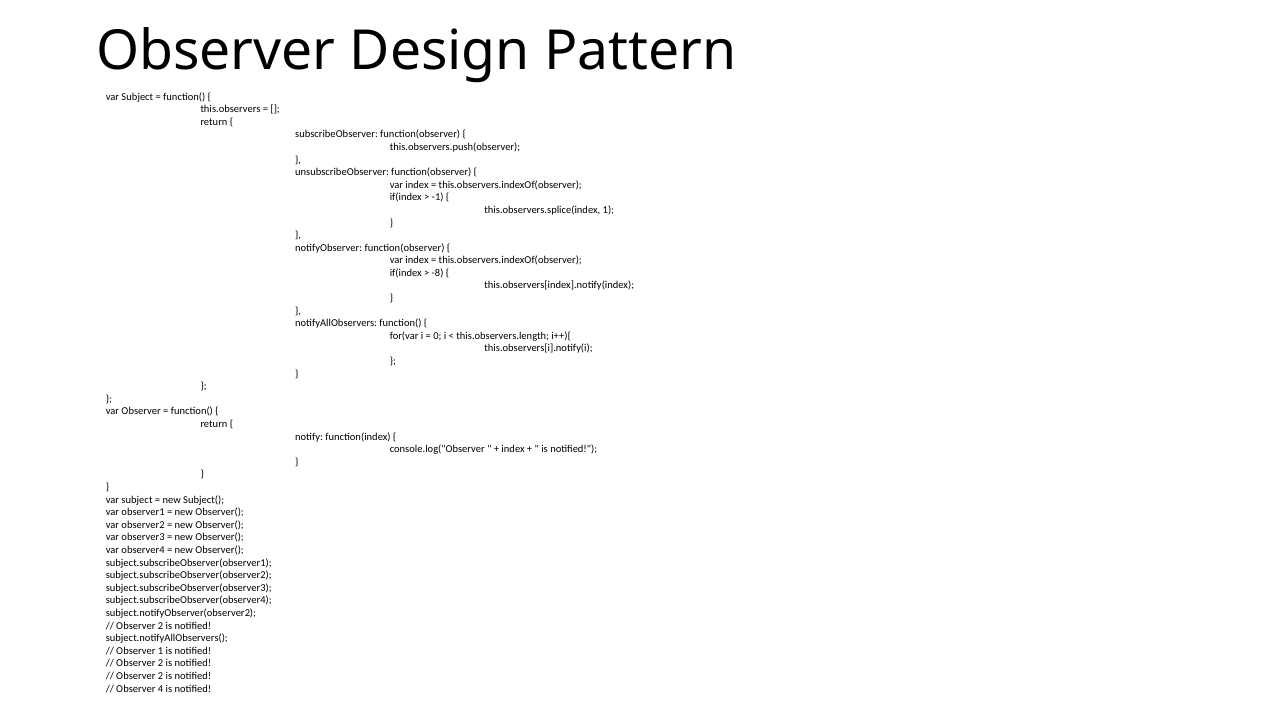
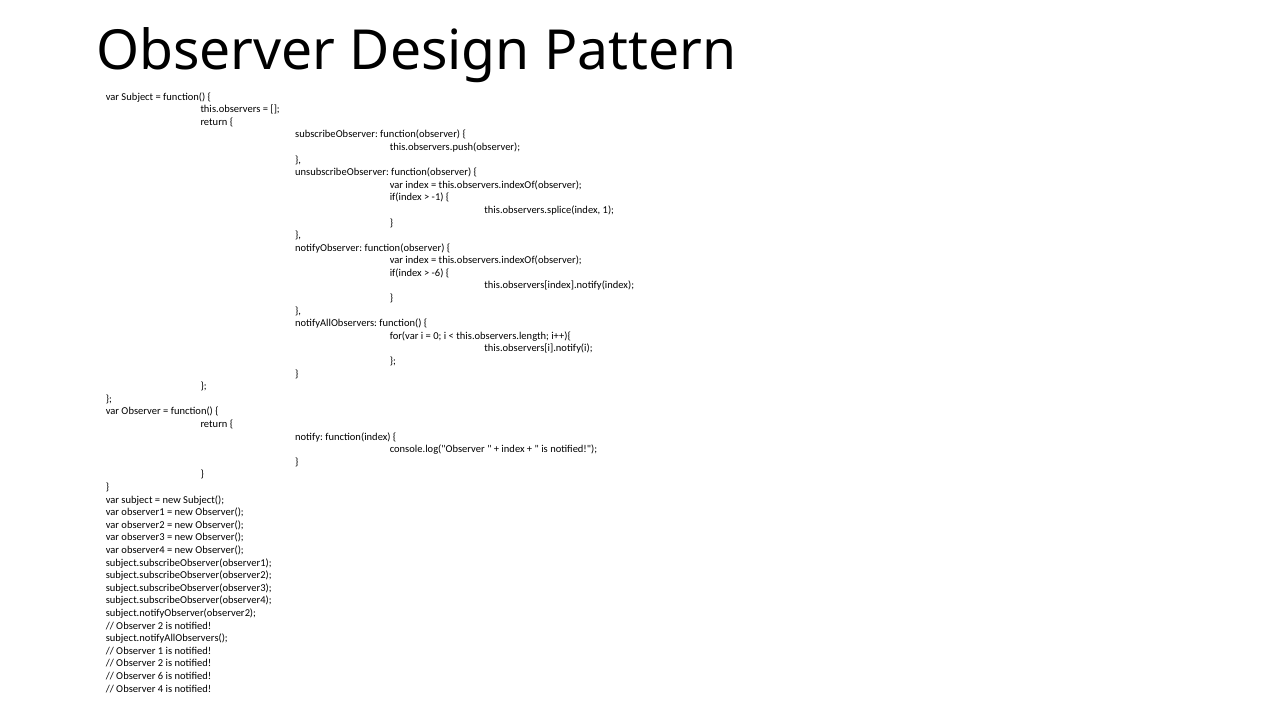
-8: -8 -> -6
2 at (161, 676): 2 -> 6
